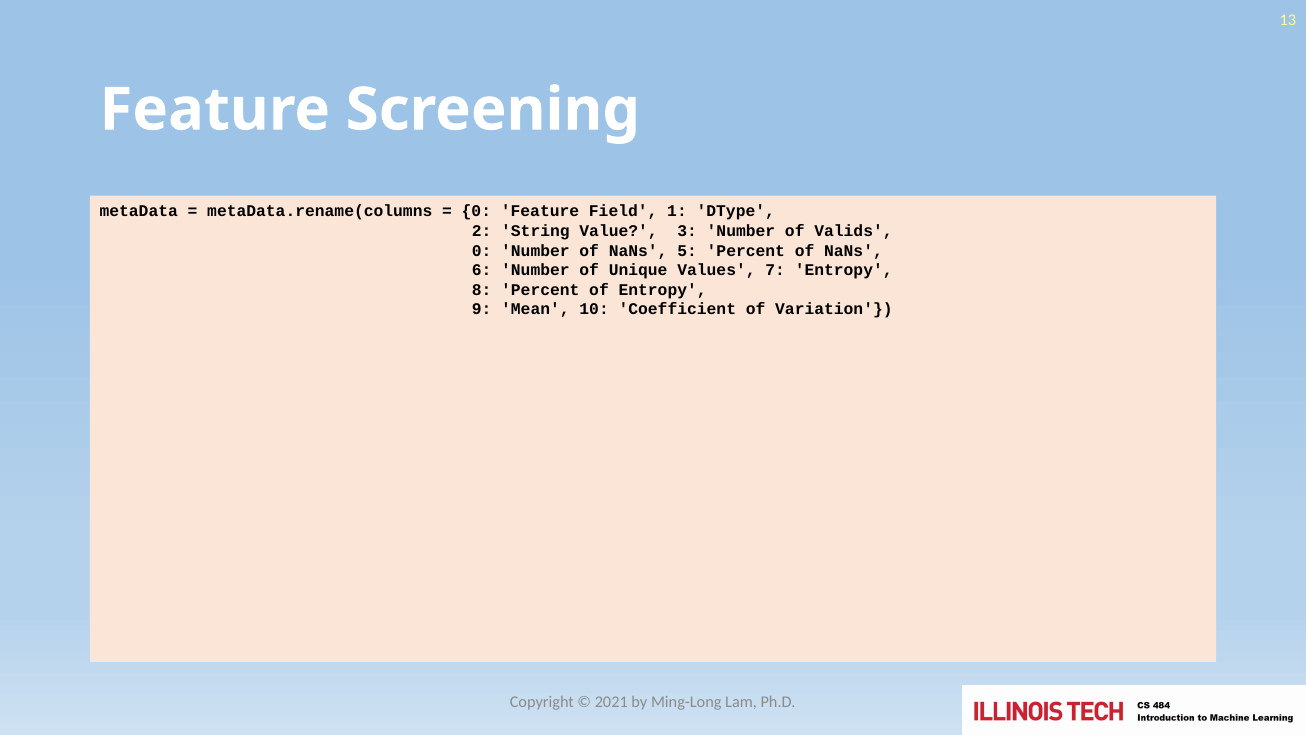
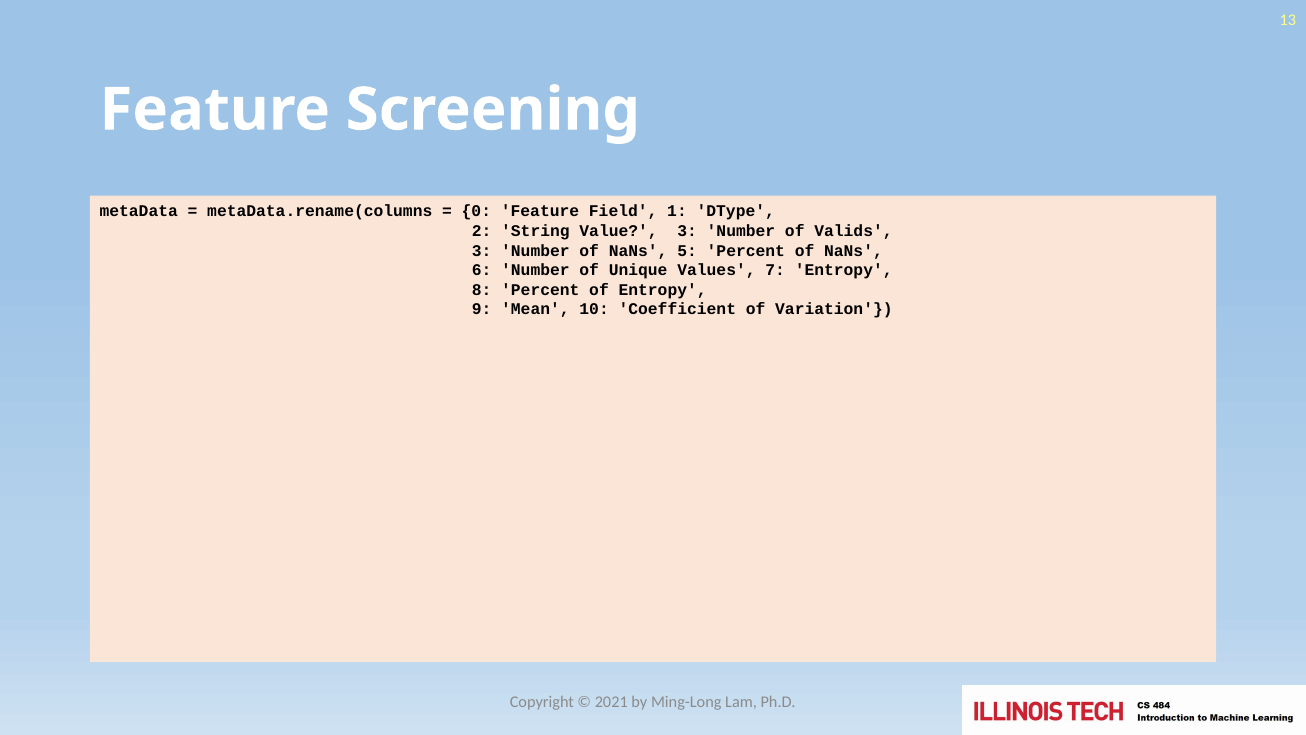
0 at (482, 251): 0 -> 3
